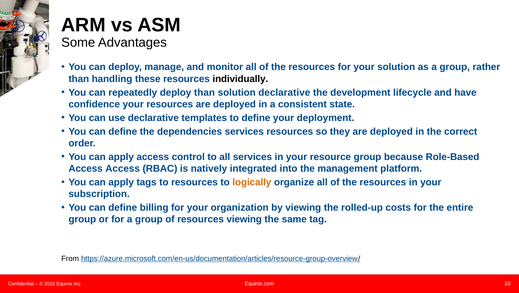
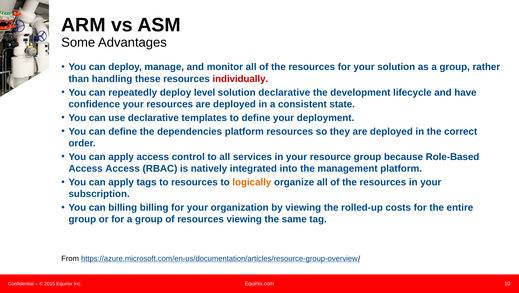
individually colour: black -> red
deploy than: than -> level
dependencies services: services -> platform
define at (123, 207): define -> billing
